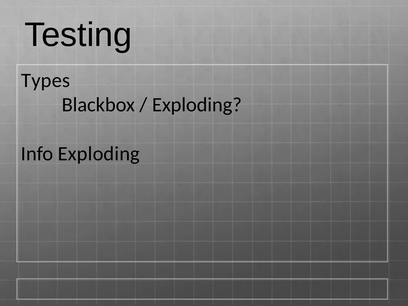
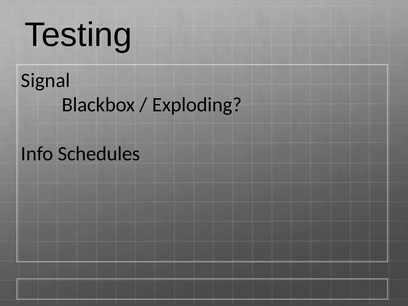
Types: Types -> Signal
Info Exploding: Exploding -> Schedules
